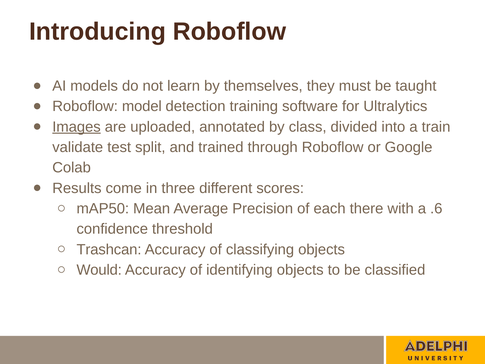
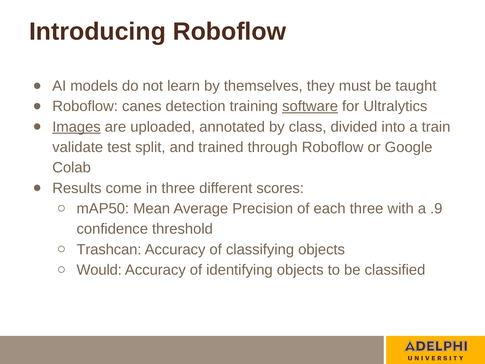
model: model -> canes
software underline: none -> present
each there: there -> three
.6: .6 -> .9
